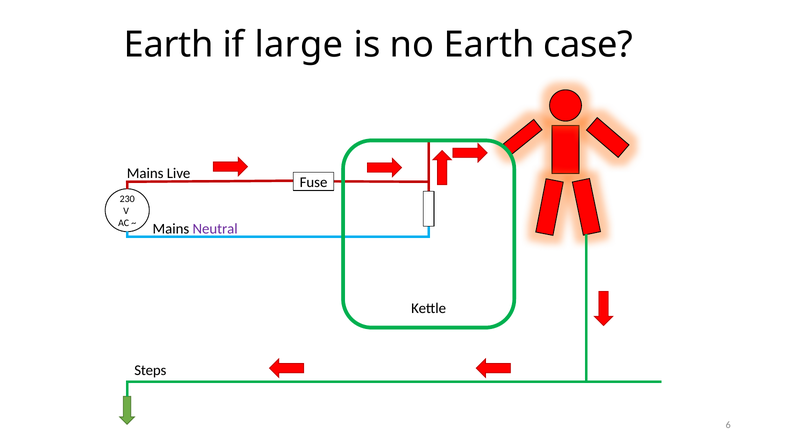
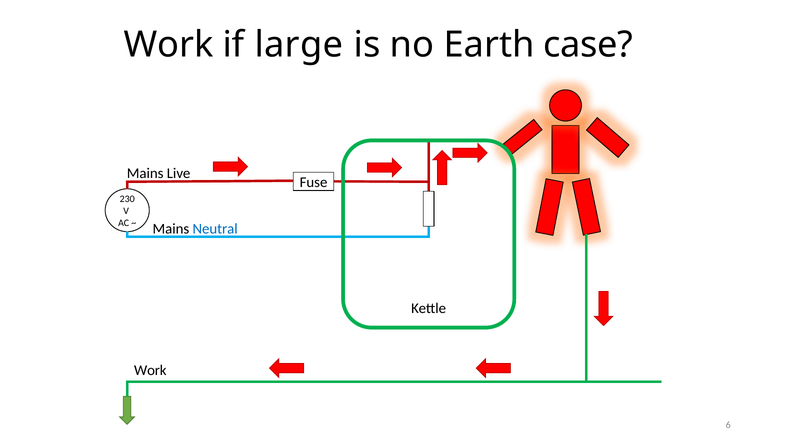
Earth at (169, 45): Earth -> Work
Neutral colour: purple -> blue
Steps at (150, 370): Steps -> Work
